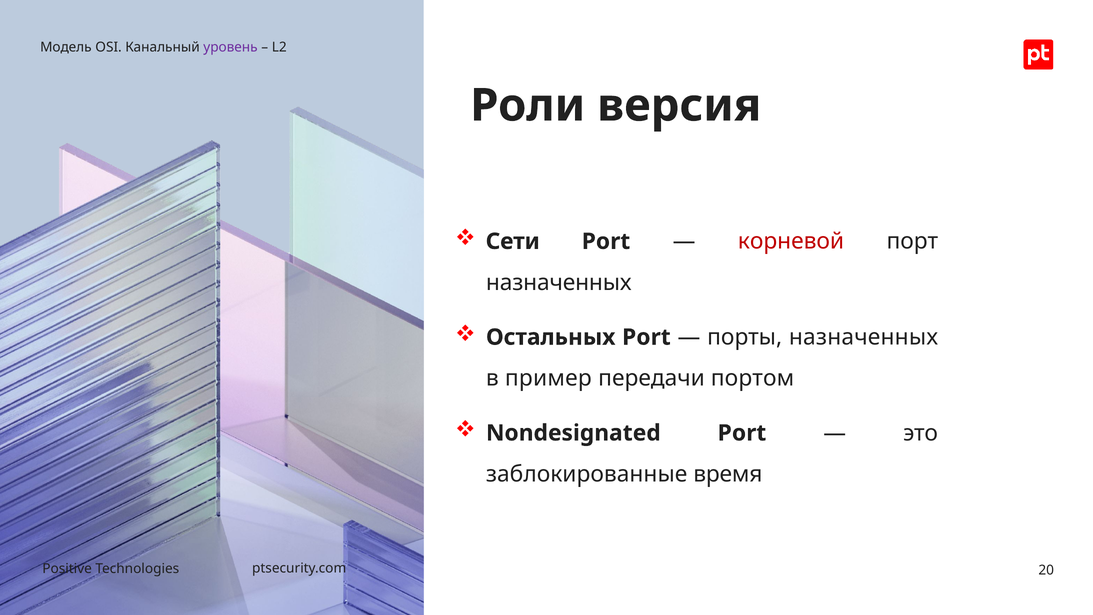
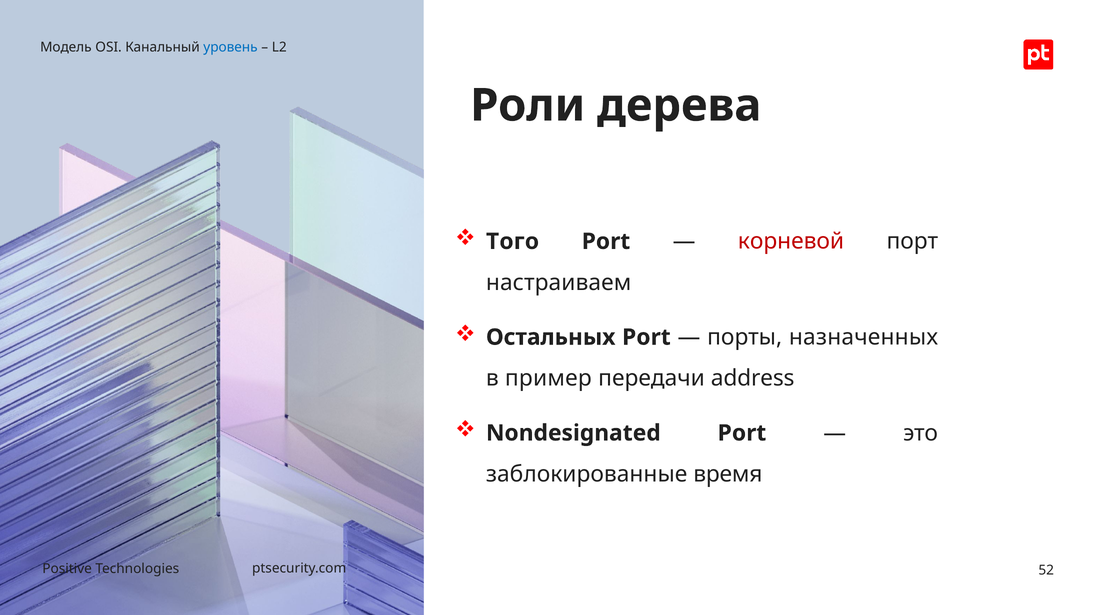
уровень colour: purple -> blue
версия: версия -> дерева
Сети: Сети -> Того
назначенных at (559, 282): назначенных -> настраиваем
портом: портом -> address
20: 20 -> 52
